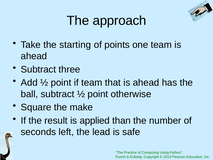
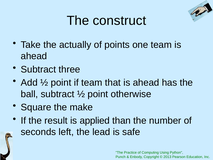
approach: approach -> construct
starting: starting -> actually
